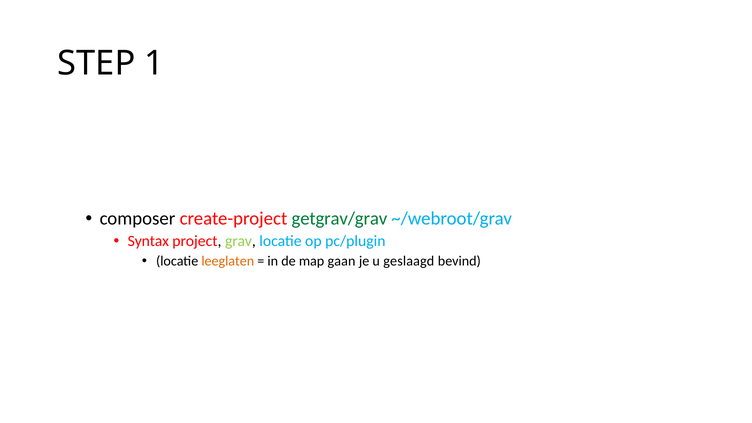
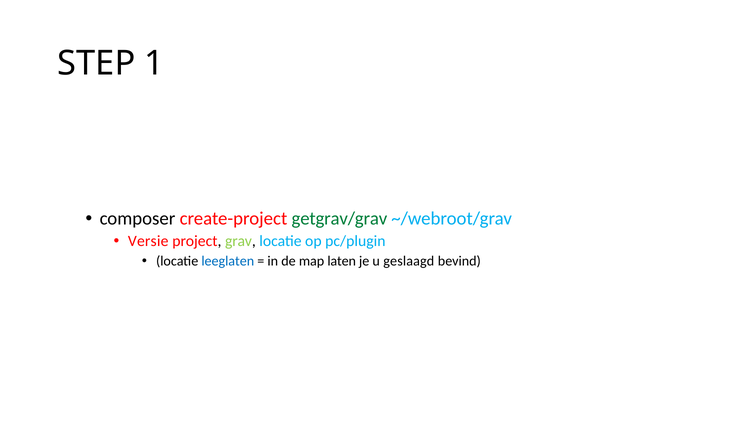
Syntax: Syntax -> Versie
leeglaten colour: orange -> blue
gaan: gaan -> laten
